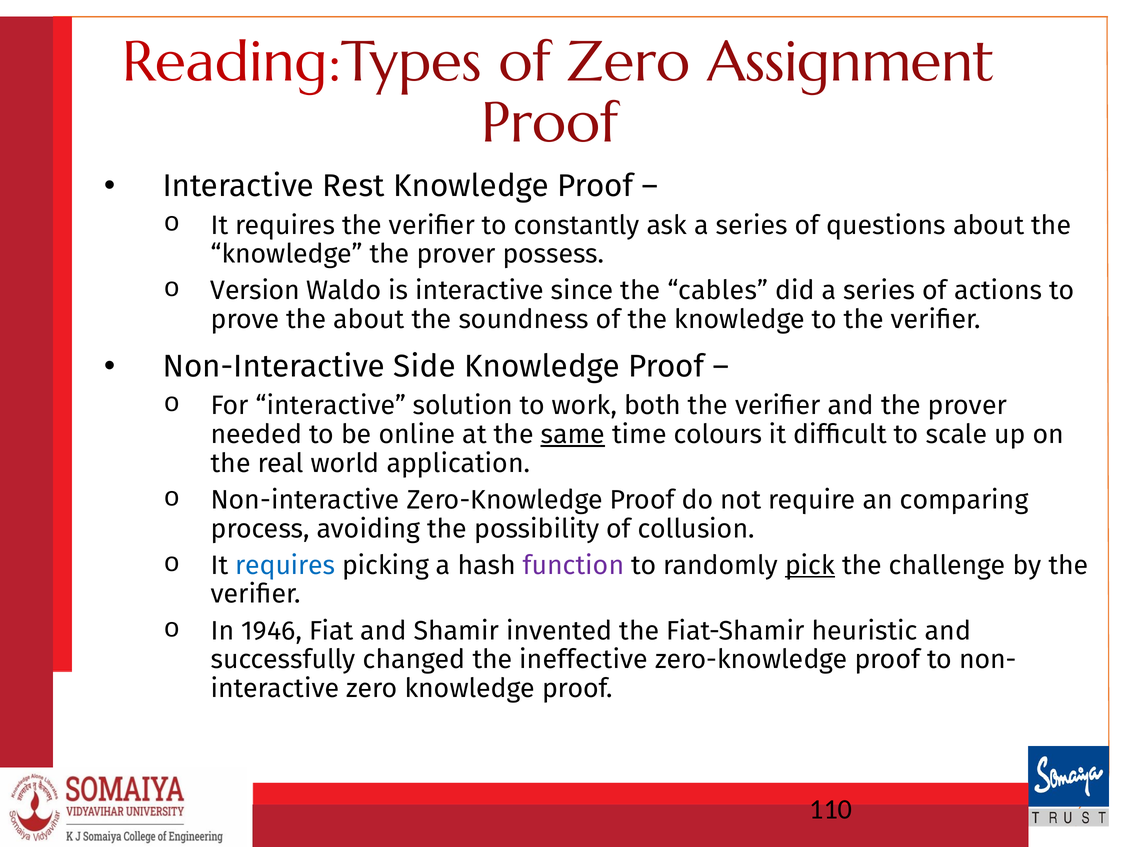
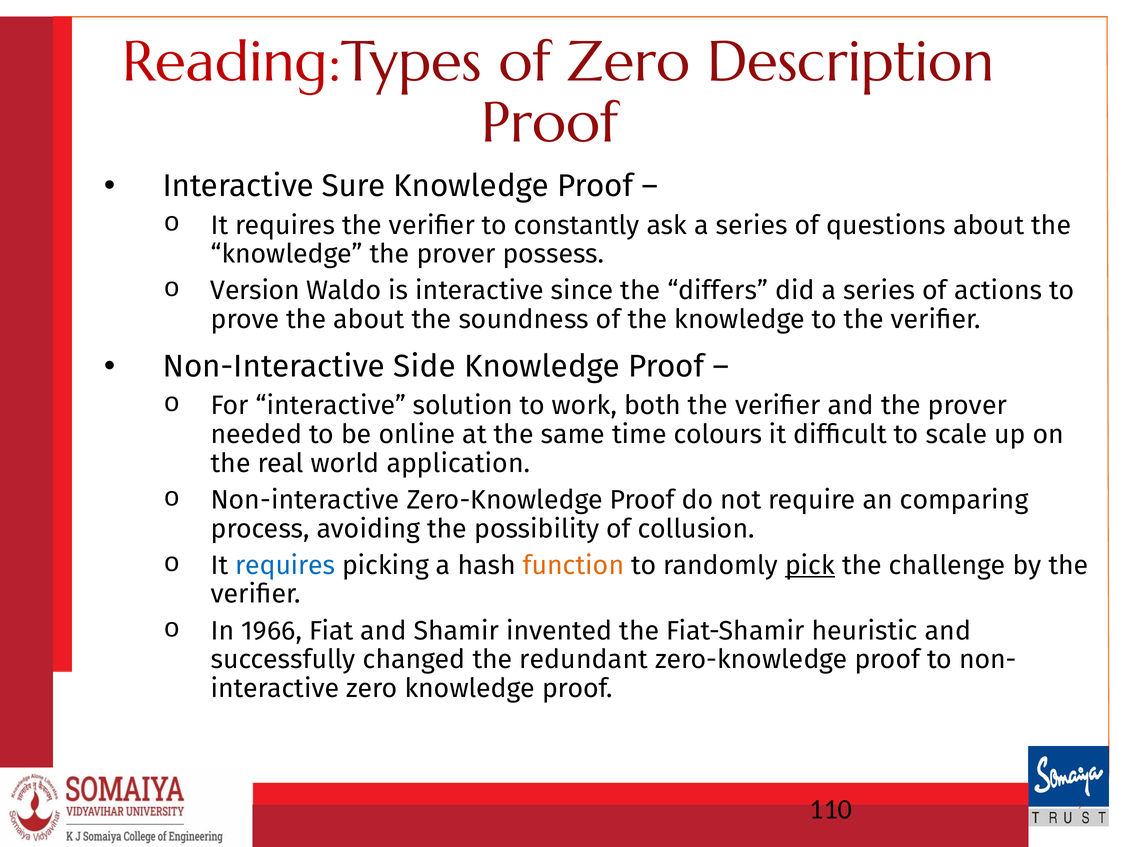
Assignment: Assignment -> Description
Rest: Rest -> Sure
cables: cables -> differs
same underline: present -> none
function colour: purple -> orange
1946: 1946 -> 1966
ineffective: ineffective -> redundant
